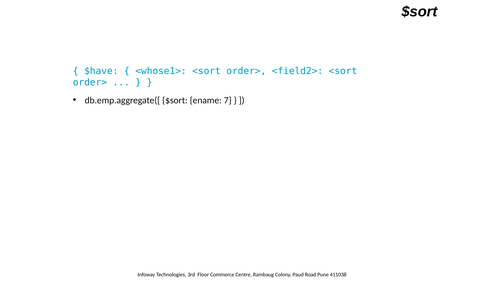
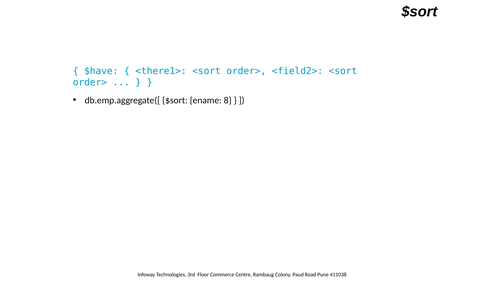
<whose1>: <whose1> -> <there1>
7: 7 -> 8
